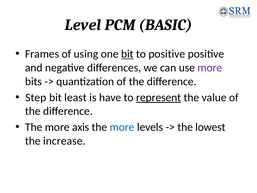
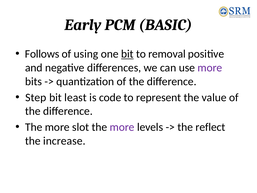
Level: Level -> Early
Frames: Frames -> Follows
to positive: positive -> removal
have: have -> code
represent underline: present -> none
axis: axis -> slot
more at (122, 127) colour: blue -> purple
lowest: lowest -> reflect
